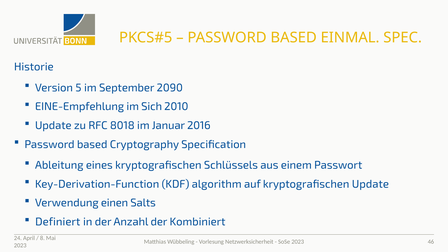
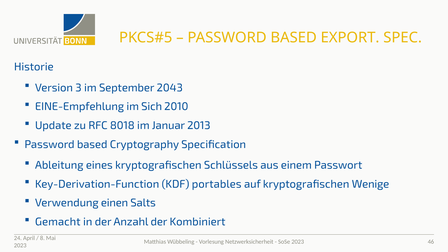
EINMAL: EINMAL -> EXPORT
5: 5 -> 3
2090: 2090 -> 2043
2016: 2016 -> 2013
algorithm: algorithm -> portables
kryptografischen Update: Update -> Wenige
Definiert: Definiert -> Gemacht
